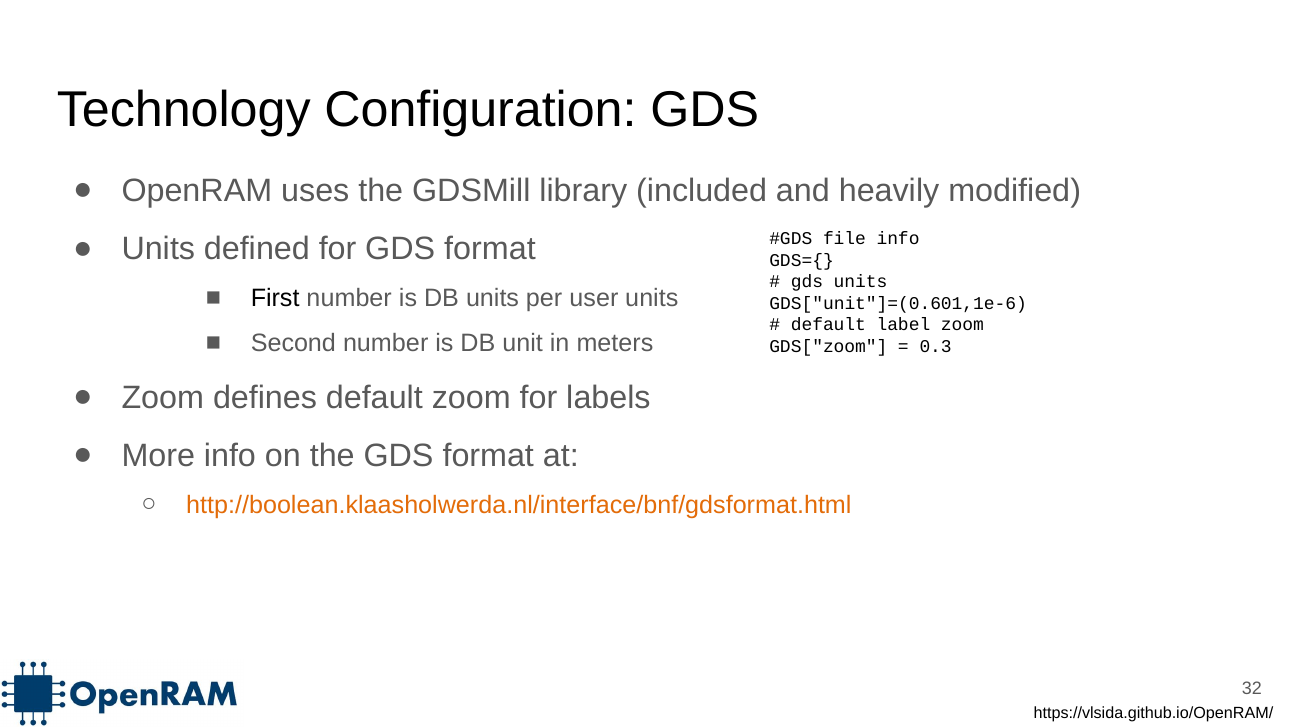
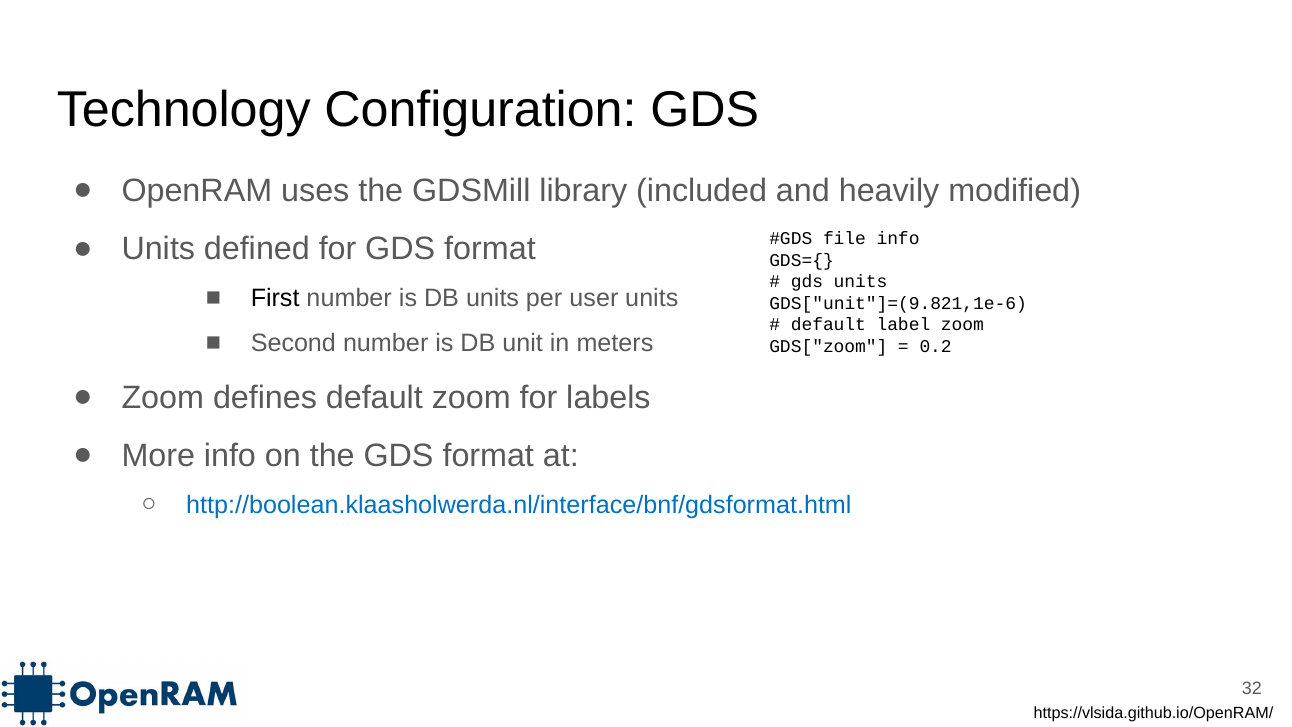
GDS["unit"]=(0.601,1e-6: GDS["unit"]=(0.601,1e-6 -> GDS["unit"]=(9.821,1e-6
0.3: 0.3 -> 0.2
http://boolean.klaasholwerda.nl/interface/bnf/gdsformat.html colour: orange -> blue
